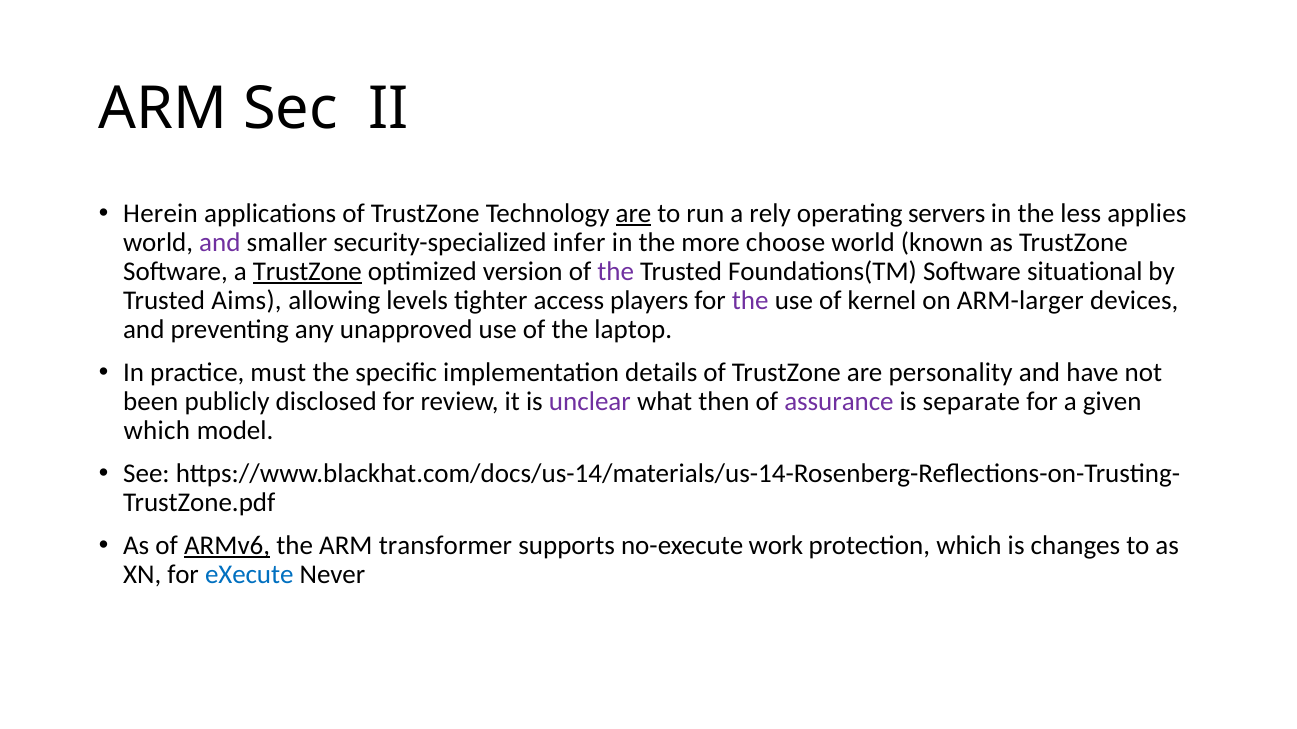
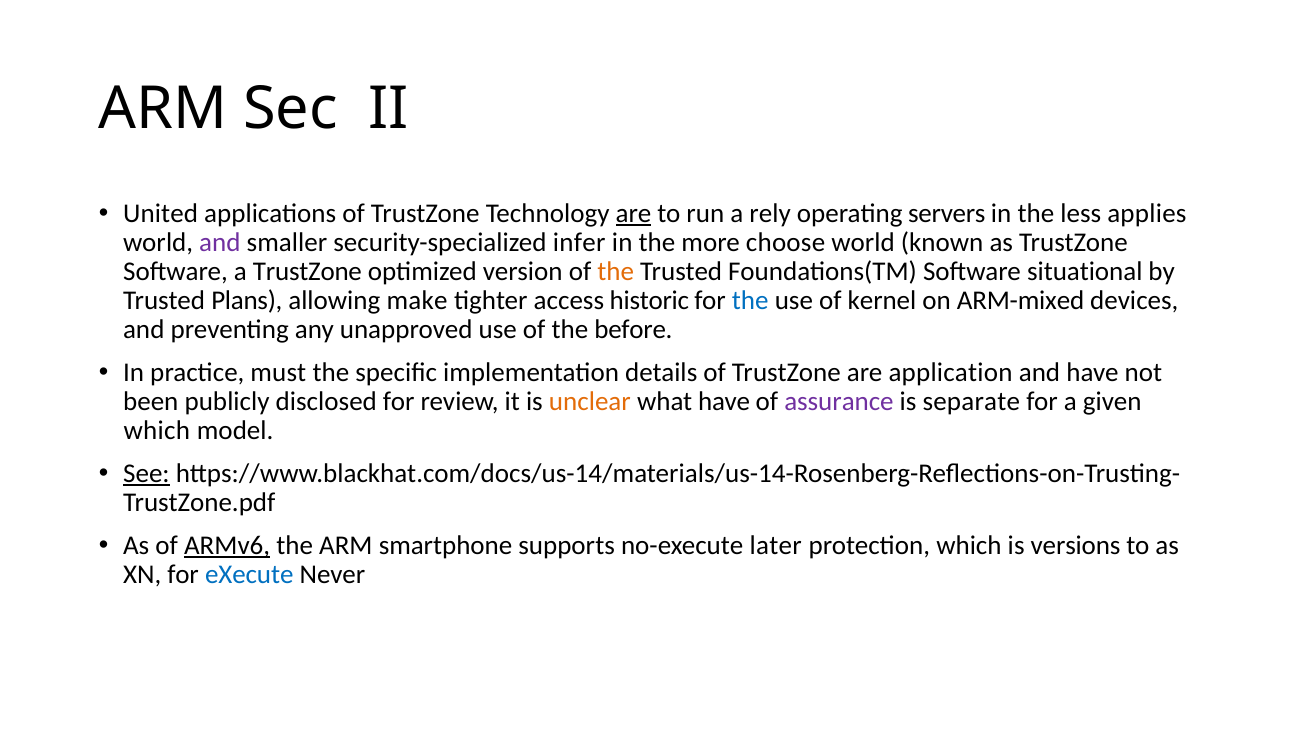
Herein: Herein -> United
TrustZone at (307, 272) underline: present -> none
the at (616, 272) colour: purple -> orange
Aims: Aims -> Plans
levels: levels -> make
players: players -> historic
the at (750, 301) colour: purple -> blue
ARM-larger: ARM-larger -> ARM-mixed
laptop: laptop -> before
personality: personality -> application
unclear colour: purple -> orange
what then: then -> have
See underline: none -> present
transformer: transformer -> smartphone
work: work -> later
changes: changes -> versions
